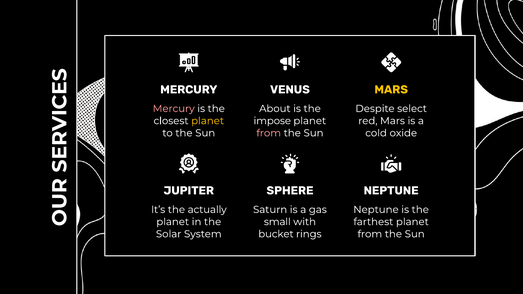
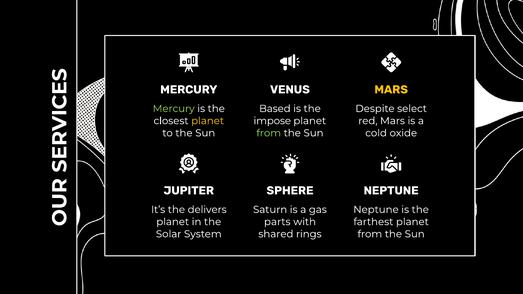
Mercury at (174, 109) colour: pink -> light green
About: About -> Based
from at (269, 133) colour: pink -> light green
actually: actually -> delivers
small: small -> parts
bucket: bucket -> shared
